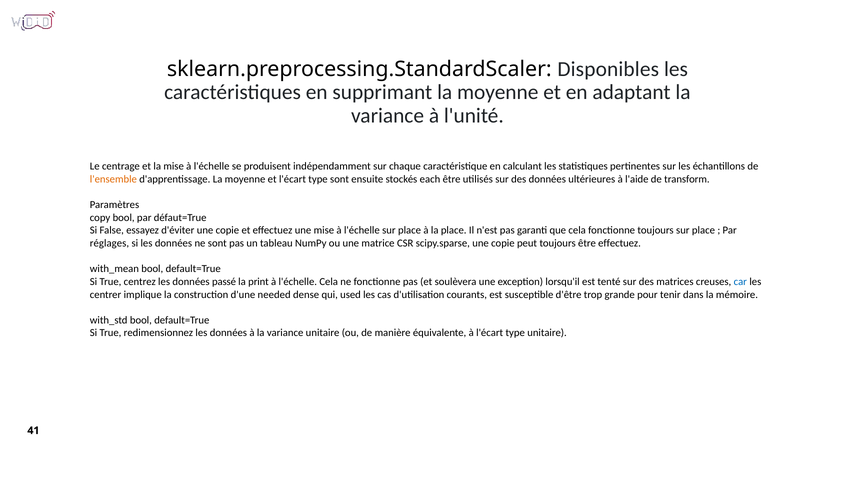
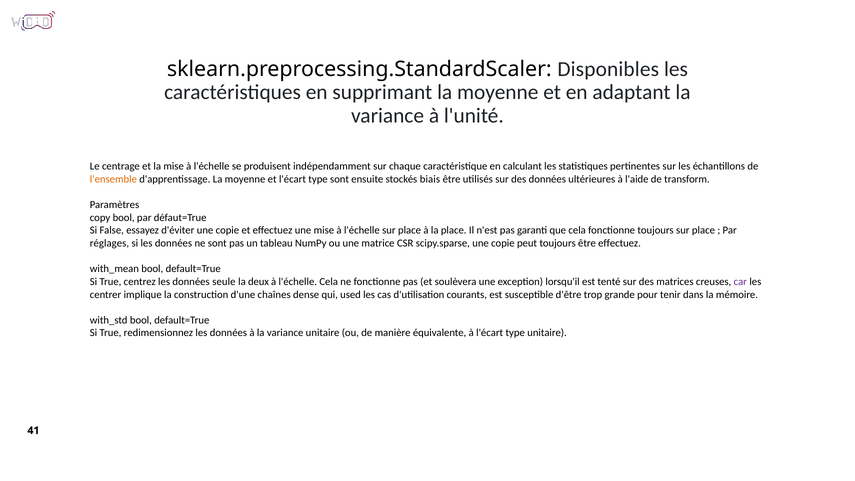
each: each -> biais
passé: passé -> seule
print: print -> deux
car colour: blue -> purple
needed: needed -> chaînes
